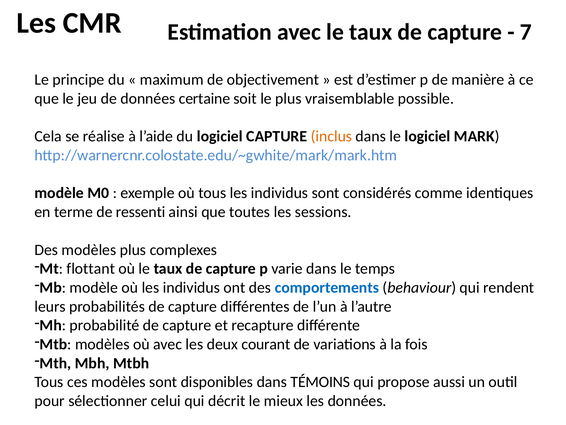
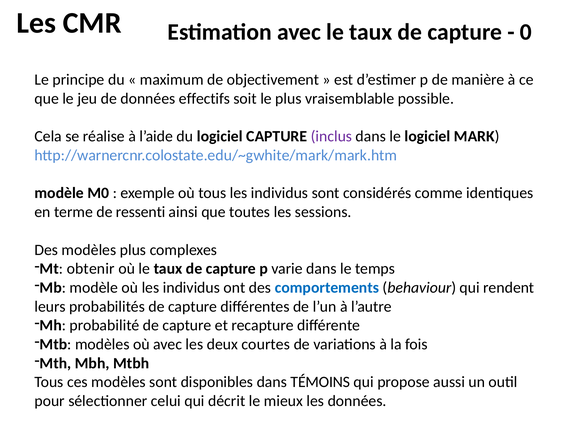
7: 7 -> 0
certaine: certaine -> effectifs
inclus colour: orange -> purple
flottant: flottant -> obtenir
courant: courant -> courtes
